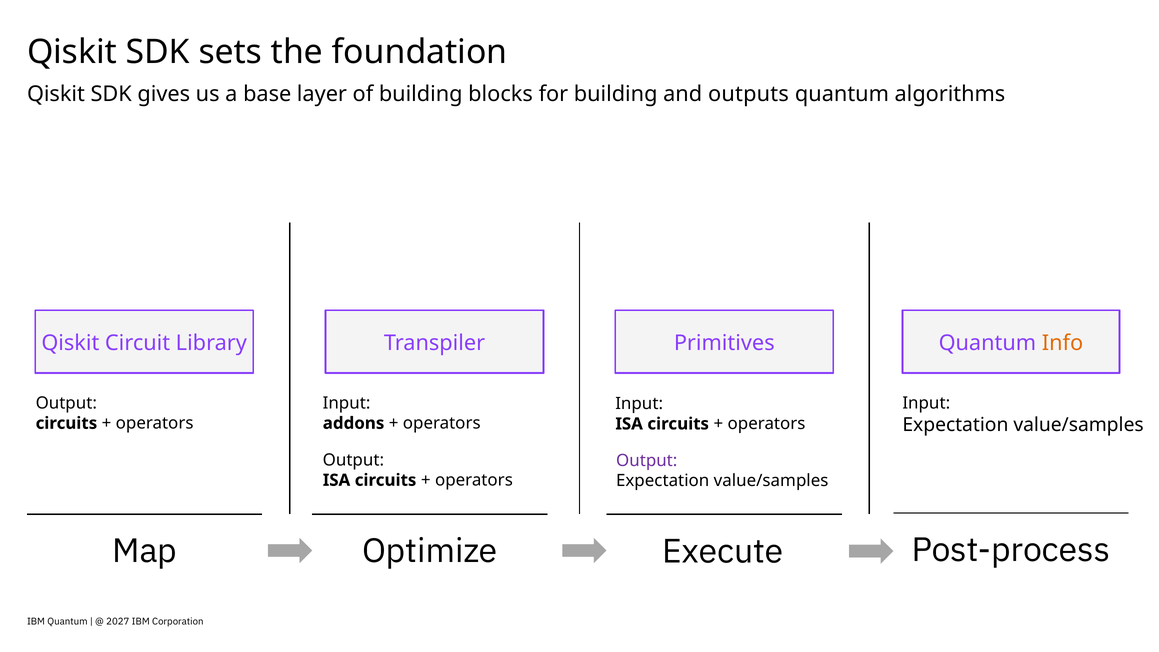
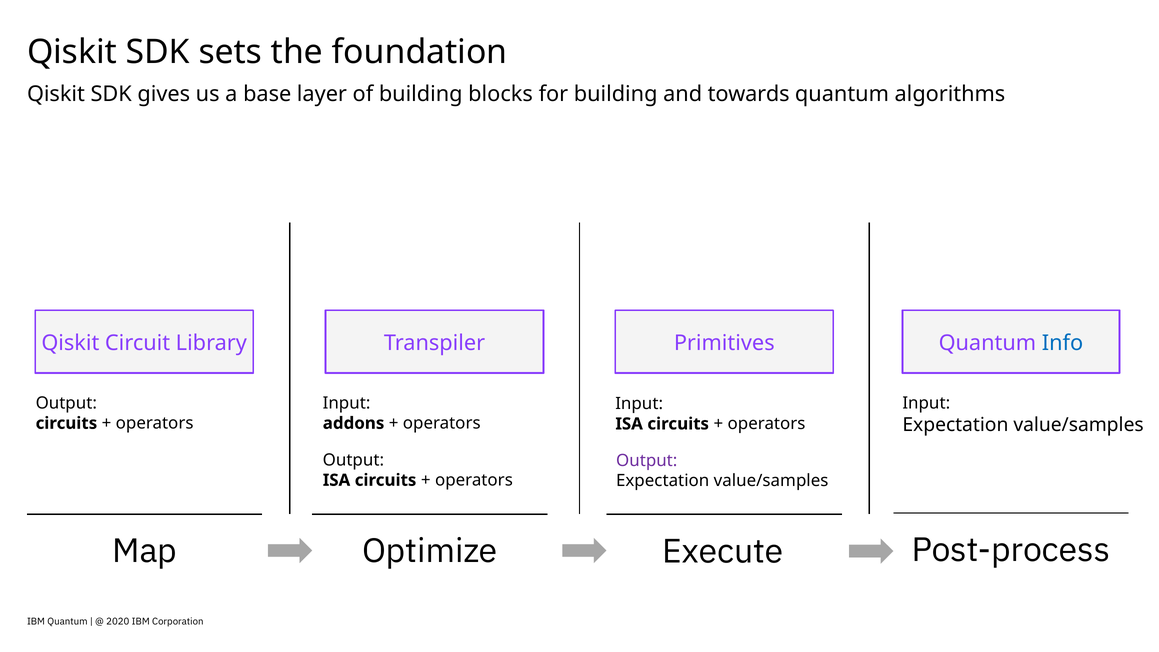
outputs: outputs -> towards
Info colour: orange -> blue
2027: 2027 -> 2020
